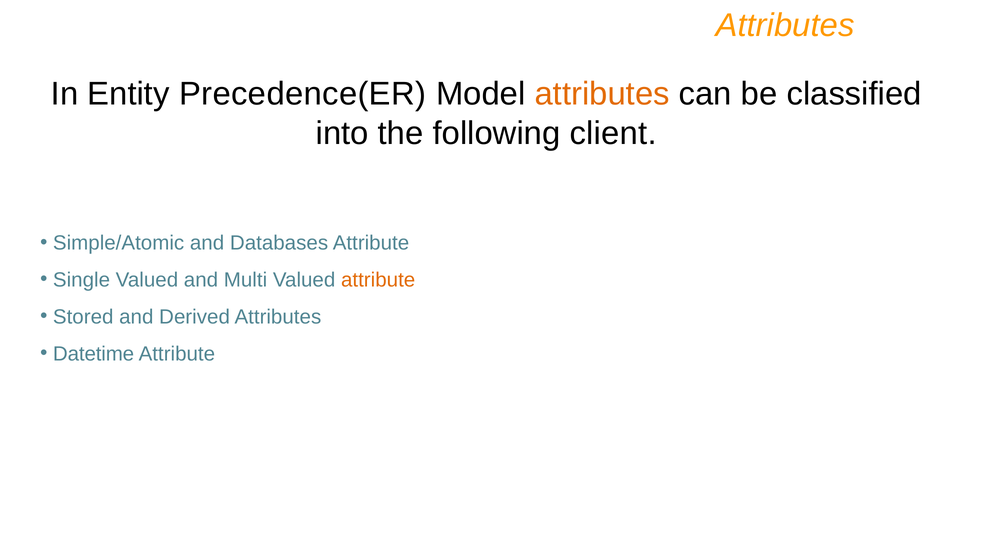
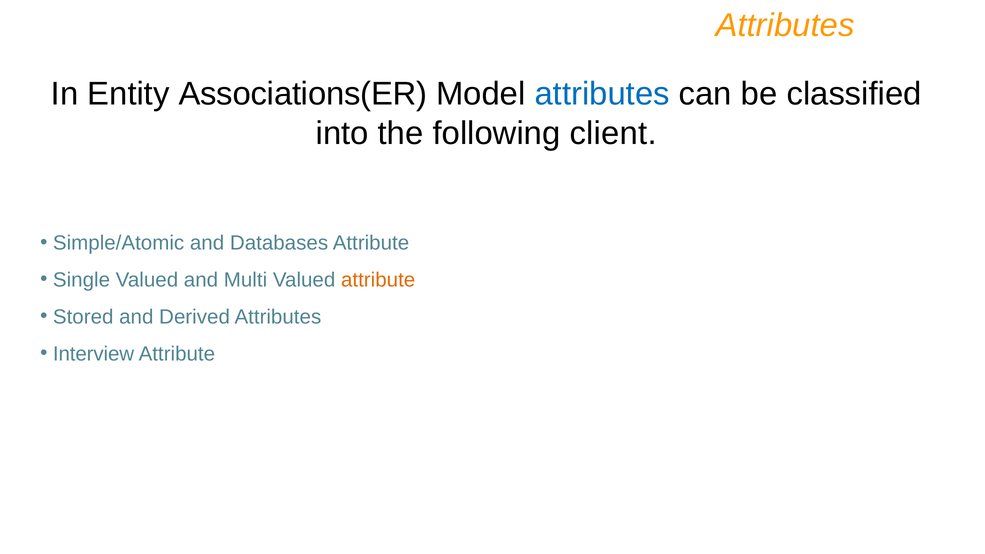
Precedence(ER: Precedence(ER -> Associations(ER
attributes at (602, 94) colour: orange -> blue
Datetime: Datetime -> Interview
